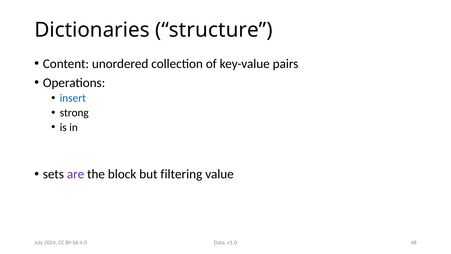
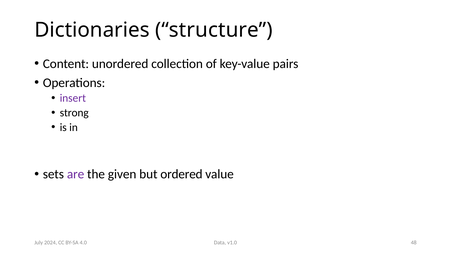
insert colour: blue -> purple
block: block -> given
filtering: filtering -> ordered
